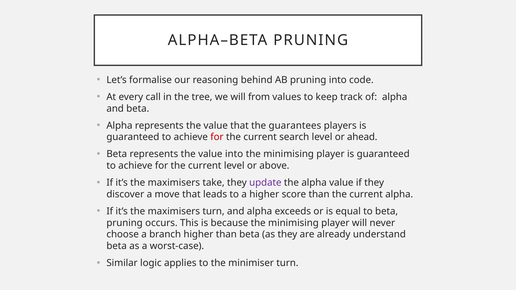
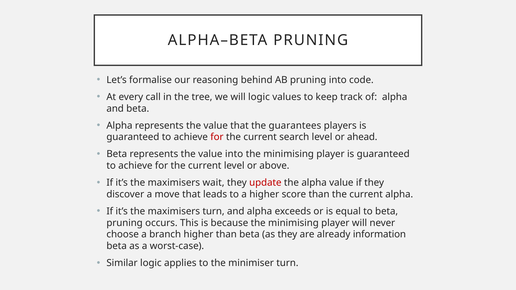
will from: from -> logic
take: take -> wait
update colour: purple -> red
understand: understand -> information
